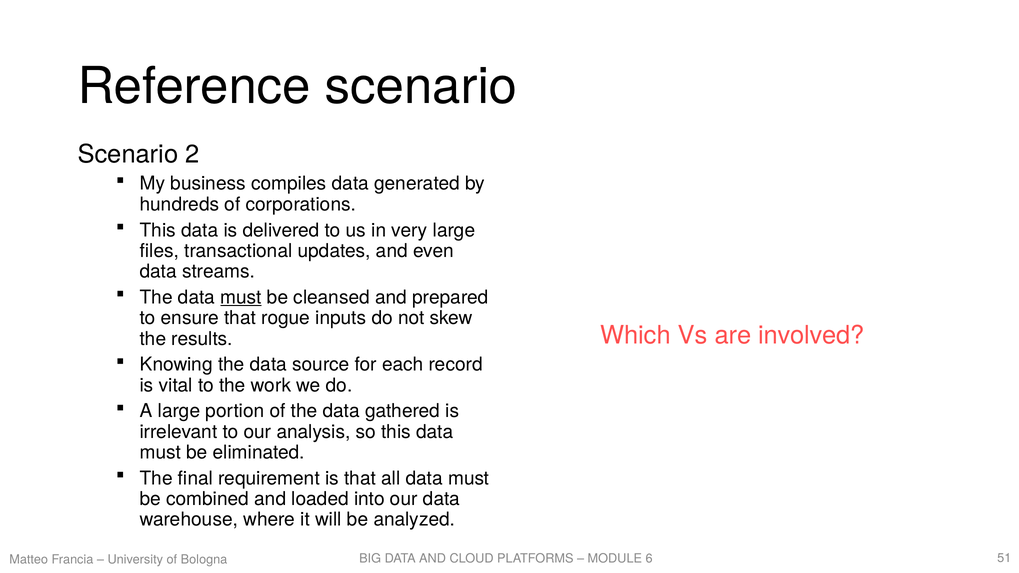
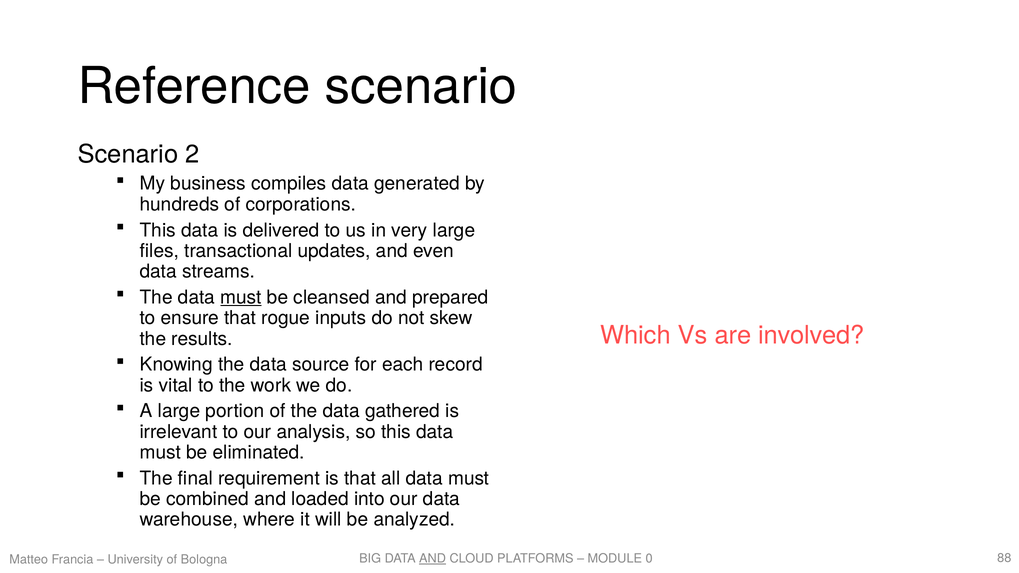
AND at (433, 559) underline: none -> present
6: 6 -> 0
51: 51 -> 88
